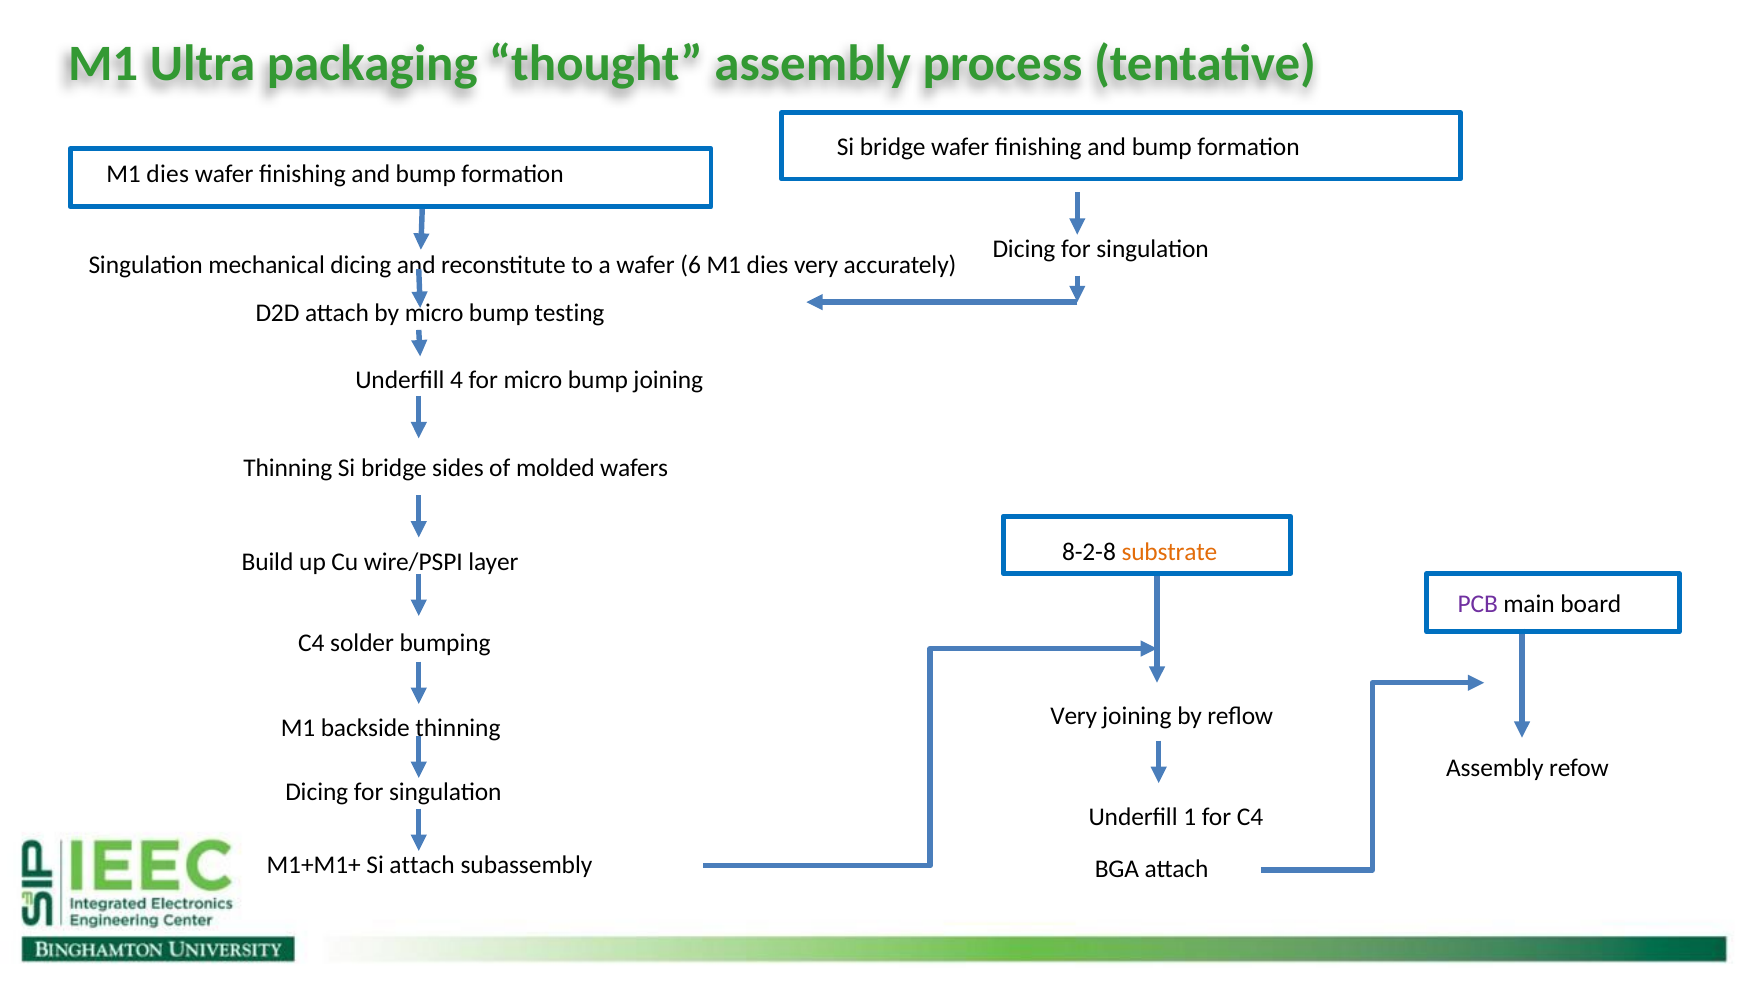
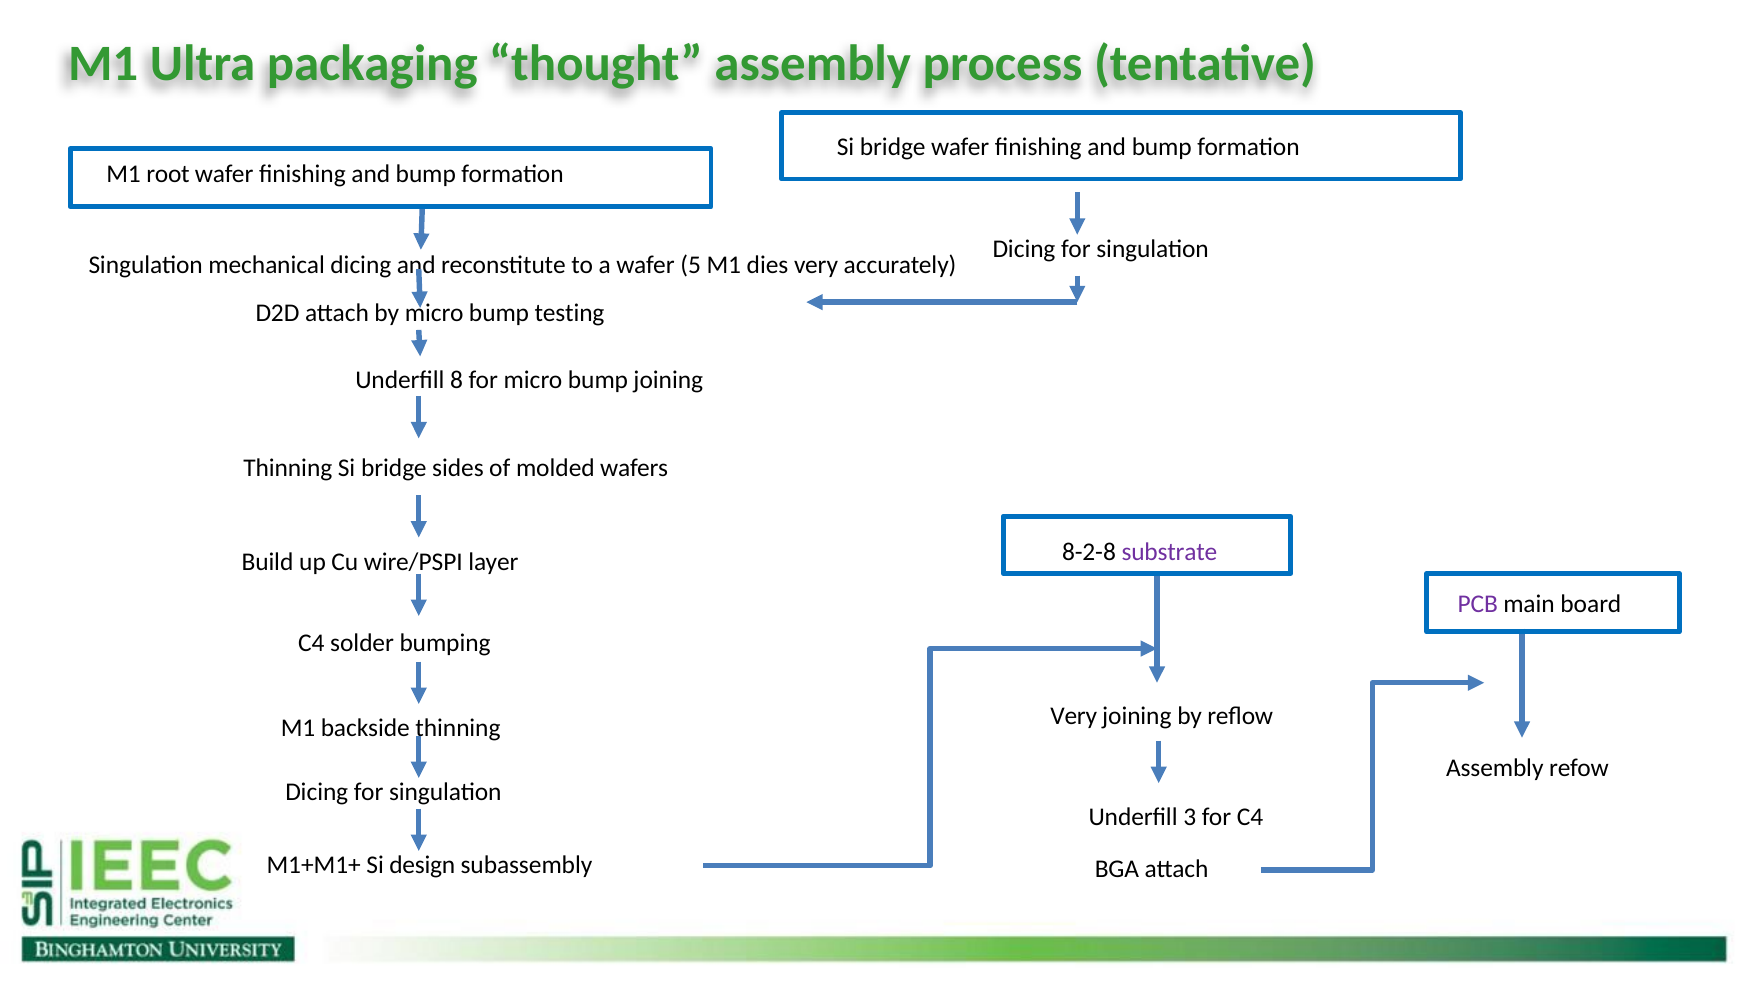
dies at (168, 174): dies -> root
6: 6 -> 5
4: 4 -> 8
substrate colour: orange -> purple
1: 1 -> 3
Si attach: attach -> design
